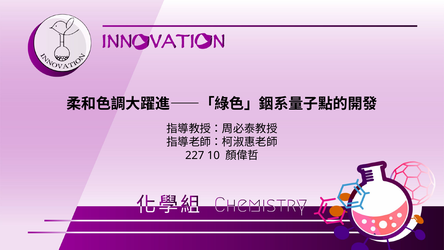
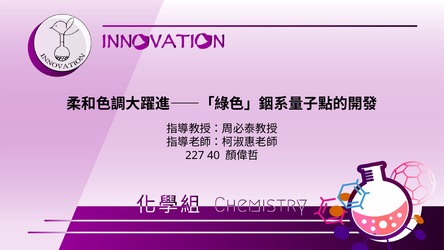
10: 10 -> 40
